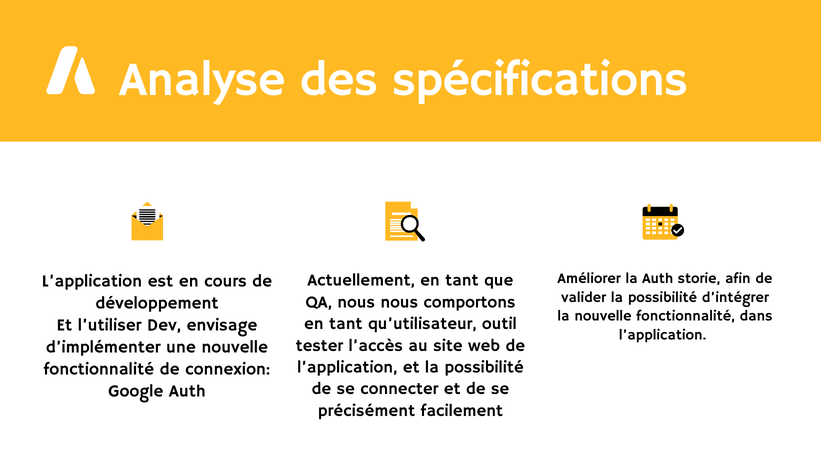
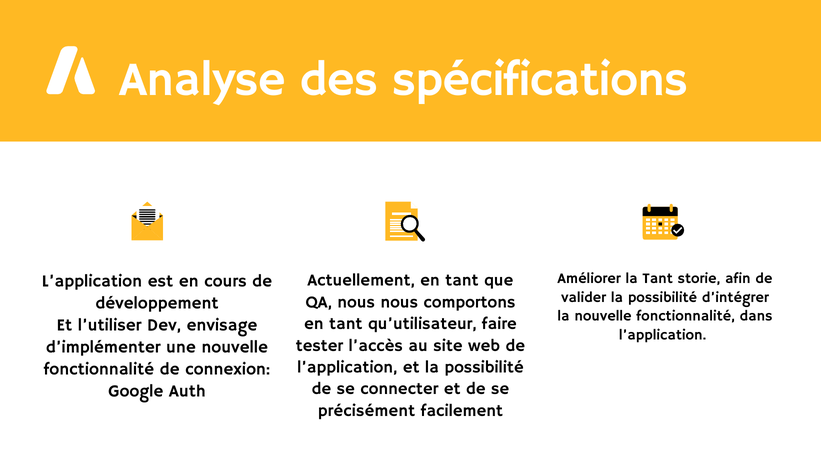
la Auth: Auth -> Tant
outil: outil -> faire
